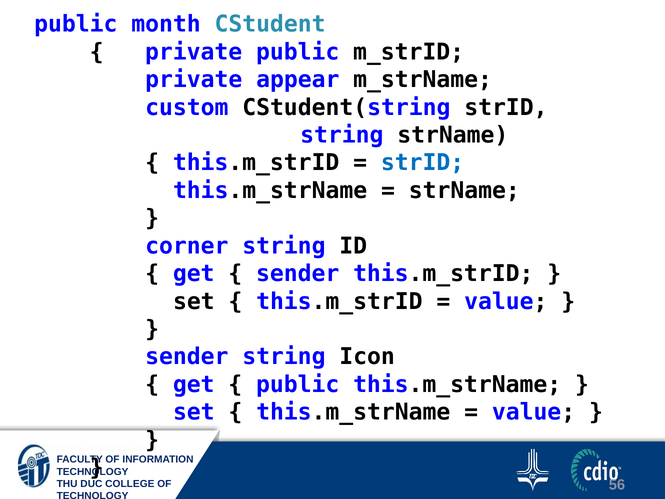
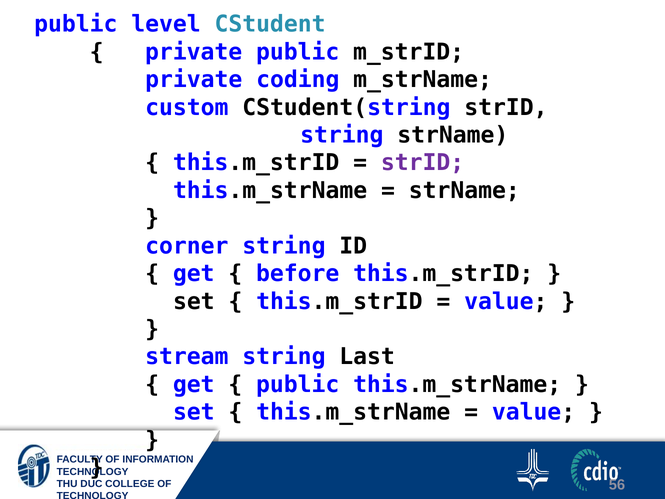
month: month -> level
appear: appear -> coding
strID at (423, 163) colour: blue -> purple
sender at (298, 274): sender -> before
sender at (187, 357): sender -> stream
Icon: Icon -> Last
